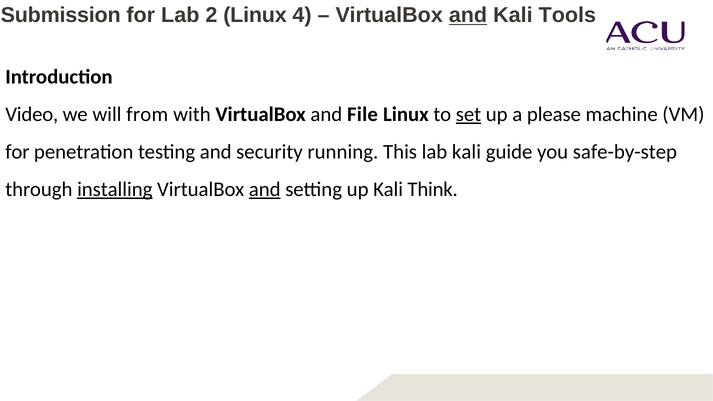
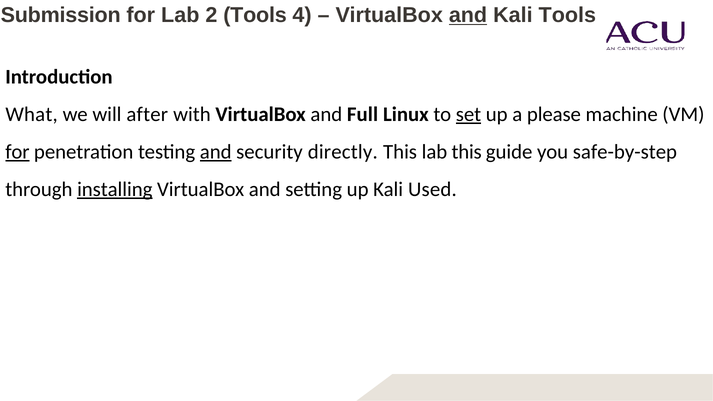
2 Linux: Linux -> Tools
Video: Video -> What
from: from -> after
File: File -> Full
for at (17, 152) underline: none -> present
and at (216, 152) underline: none -> present
running: running -> directly
lab kali: kali -> this
and at (265, 189) underline: present -> none
Think: Think -> Used
